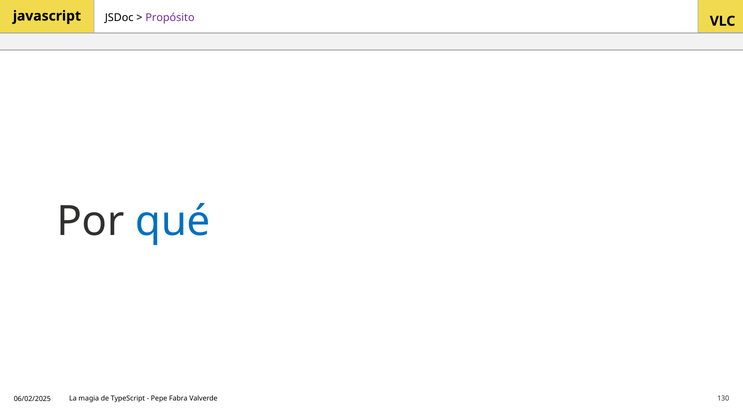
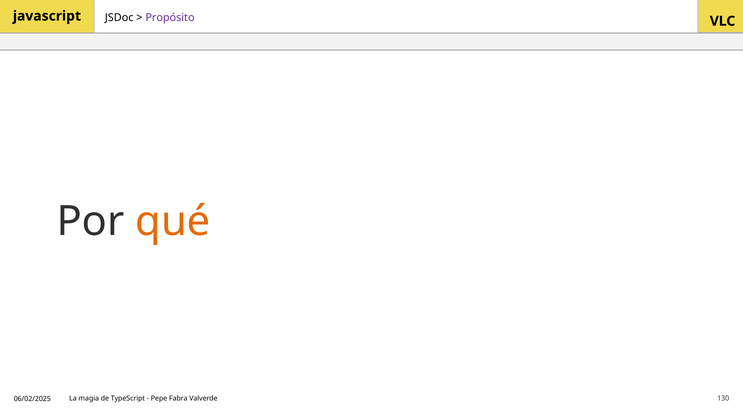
qué colour: blue -> orange
